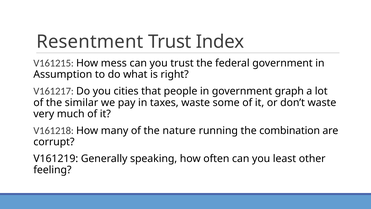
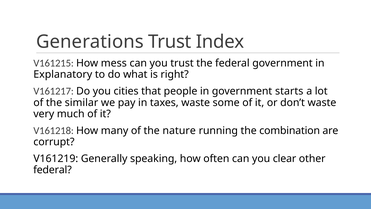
Resentment: Resentment -> Generations
Assumption: Assumption -> Explanatory
graph: graph -> starts
least: least -> clear
feeling at (52, 170): feeling -> federal
